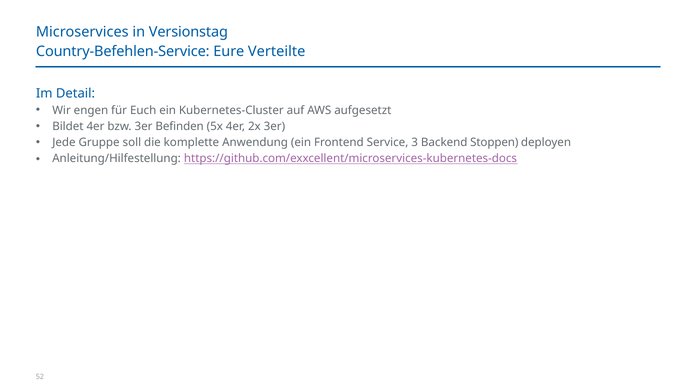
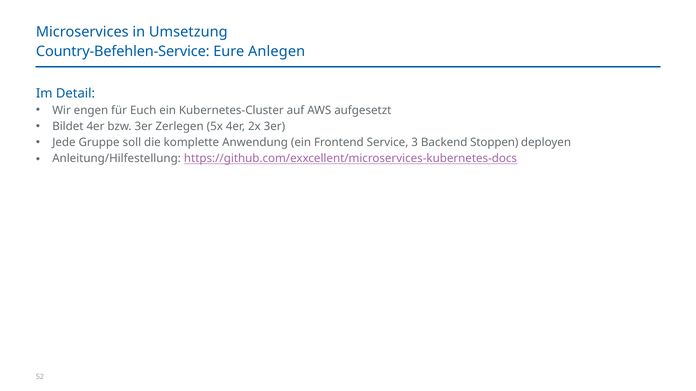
Versionstag: Versionstag -> Umsetzung
Verteilte: Verteilte -> Anlegen
Befinden: Befinden -> Zerlegen
